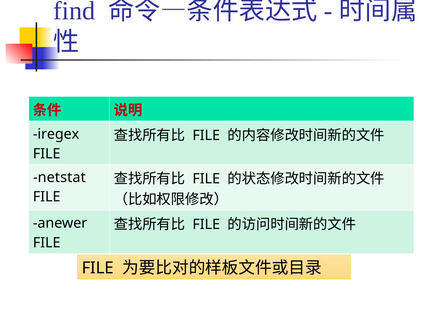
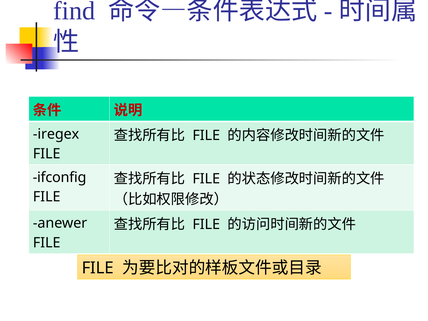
netstat: netstat -> ifconfig
